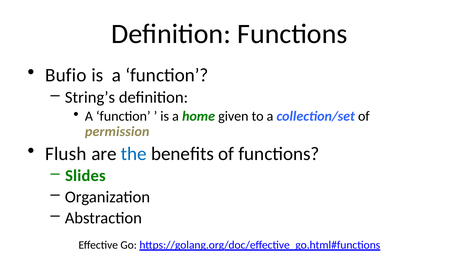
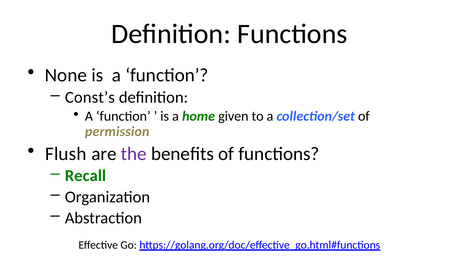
Bufio: Bufio -> None
String’s: String’s -> Const’s
the colour: blue -> purple
Slides: Slides -> Recall
